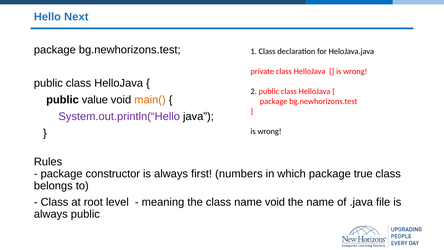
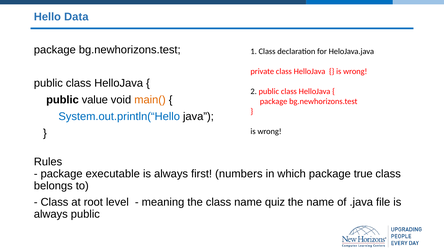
Next: Next -> Data
System.out.println(“Hello colour: purple -> blue
constructor: constructor -> executable
name void: void -> quiz
